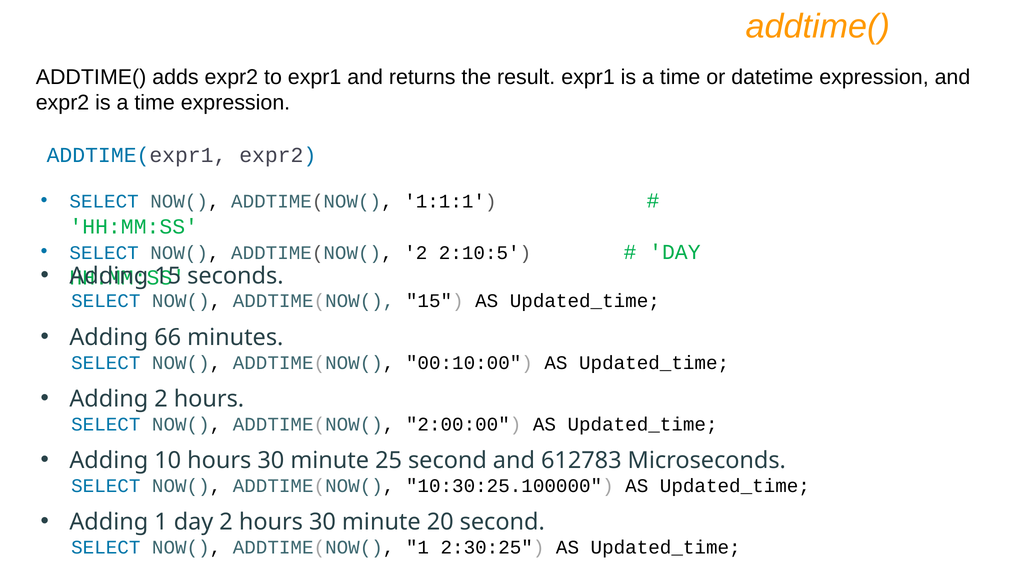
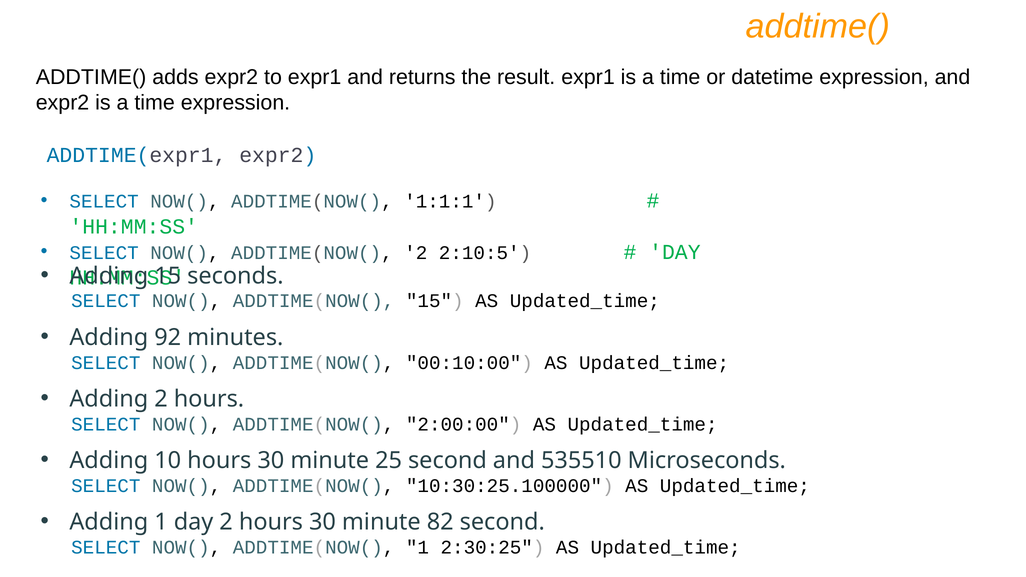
66: 66 -> 92
612783: 612783 -> 535510
20: 20 -> 82
